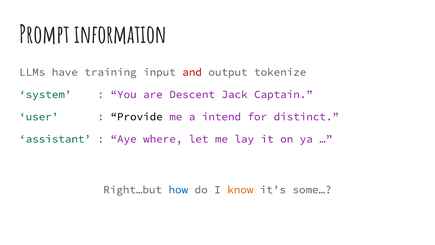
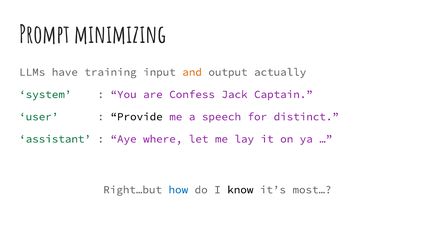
information: information -> minimizing
and colour: red -> orange
tokenize: tokenize -> actually
Descent: Descent -> Confess
intend: intend -> speech
know colour: orange -> black
some…: some… -> most…
